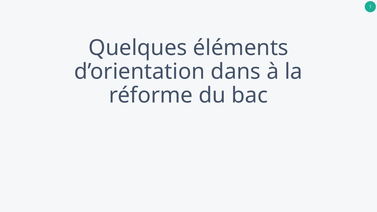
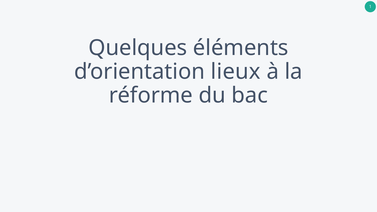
dans: dans -> lieux
